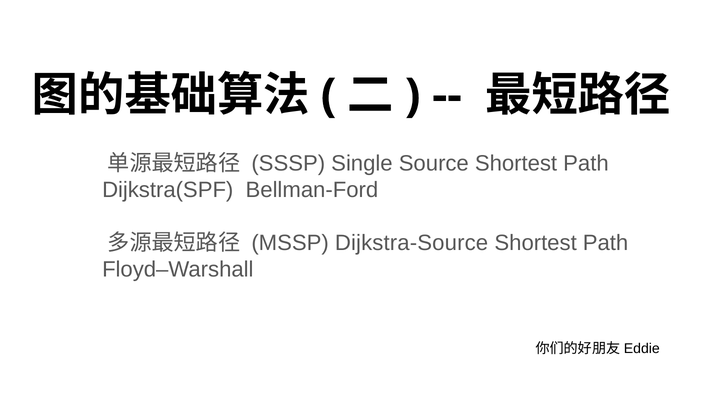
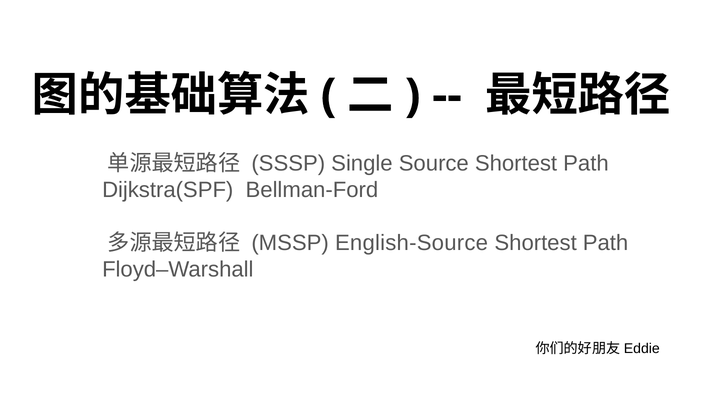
Dijkstra-Source: Dijkstra-Source -> English-Source
